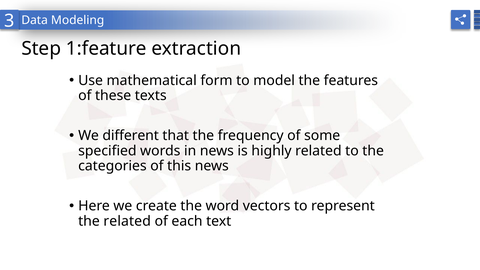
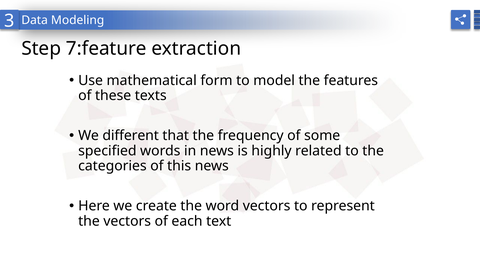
1:feature: 1:feature -> 7:feature
the related: related -> vectors
